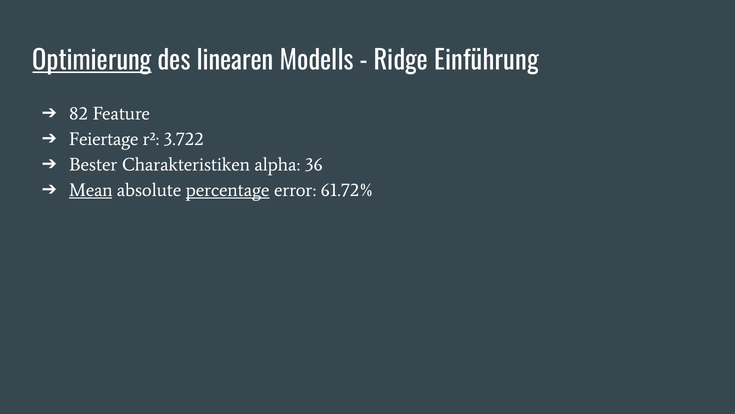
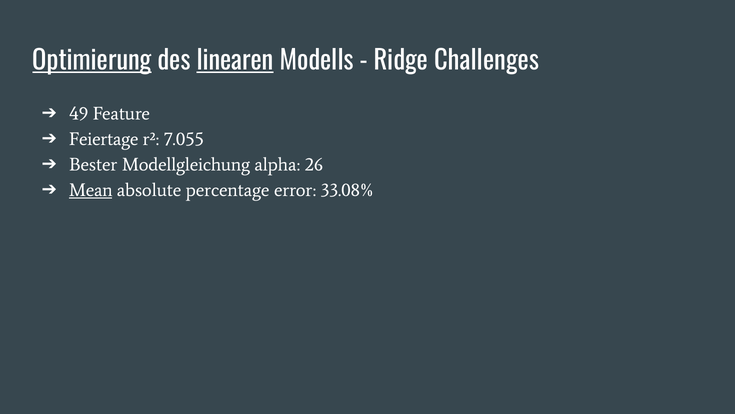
linearen underline: none -> present
Einführung: Einführung -> Challenges
82: 82 -> 49
3.722: 3.722 -> 7.055
Charakteristiken: Charakteristiken -> Modellgleichung
36: 36 -> 26
percentage underline: present -> none
61.72%: 61.72% -> 33.08%
